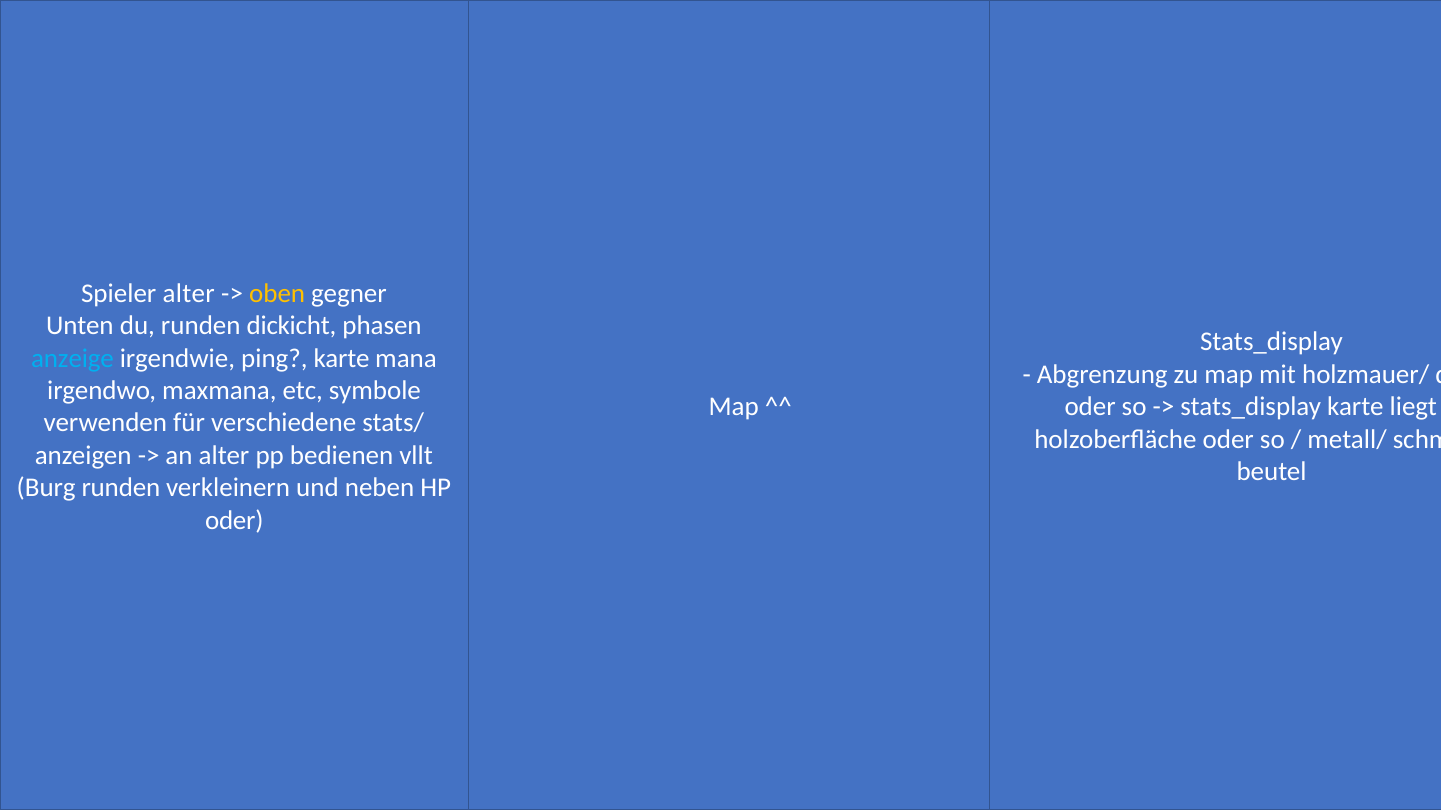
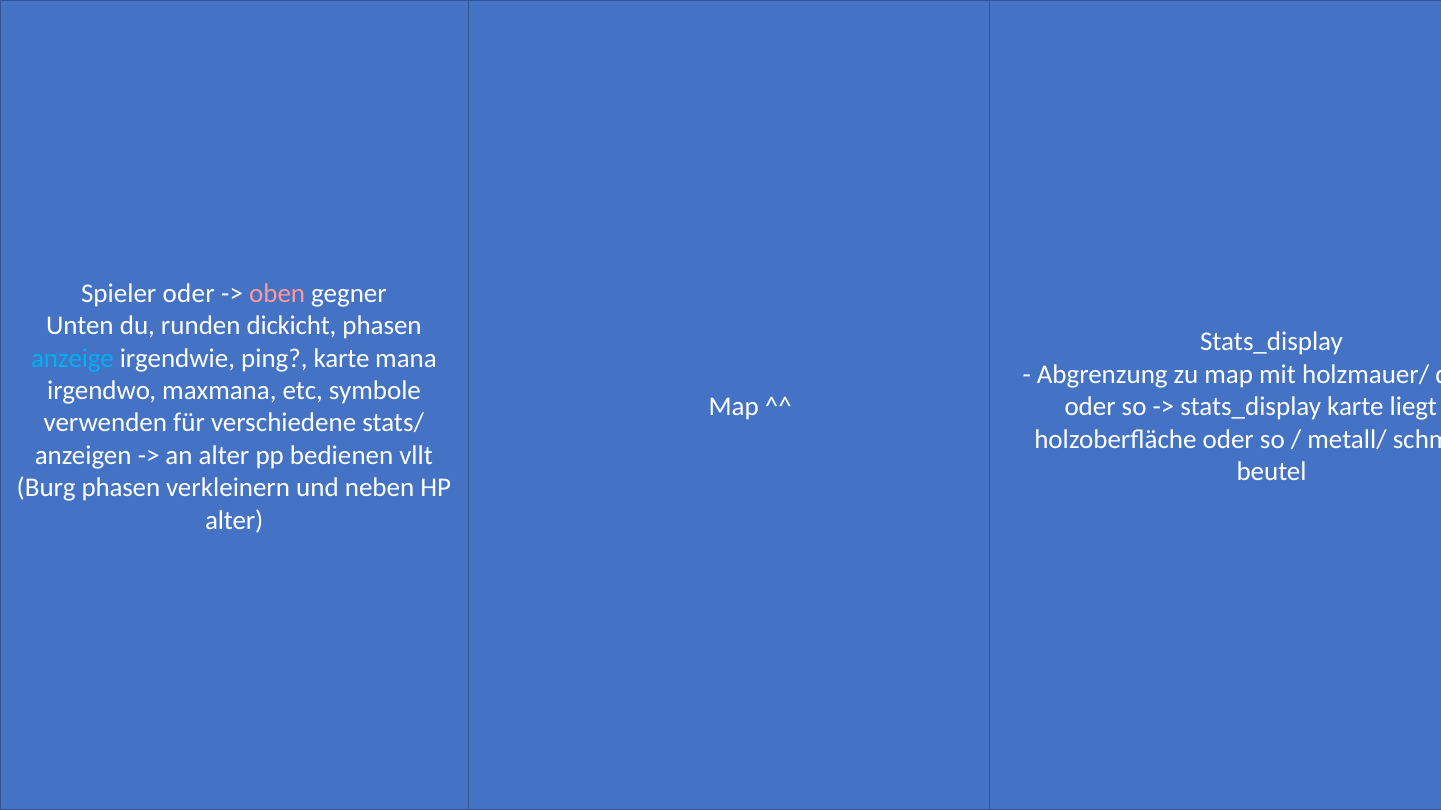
Spieler alter: alter -> oder
oben colour: yellow -> pink
Burg runden: runden -> phasen
oder at (234, 521): oder -> alter
